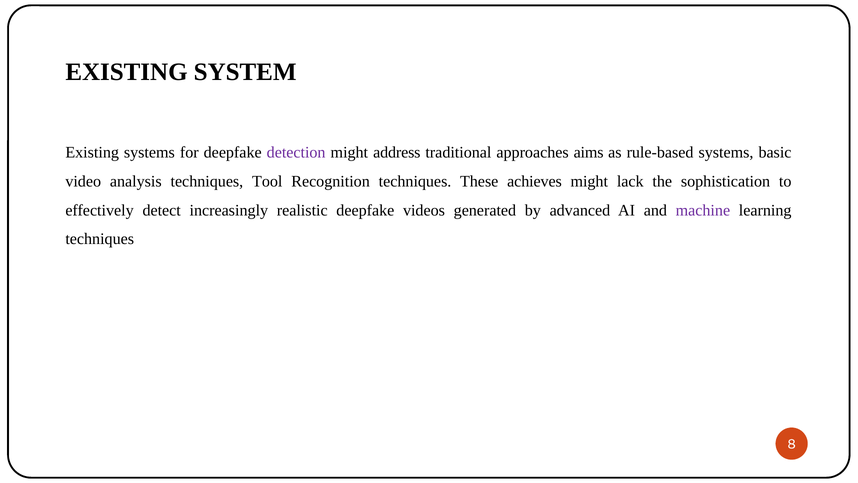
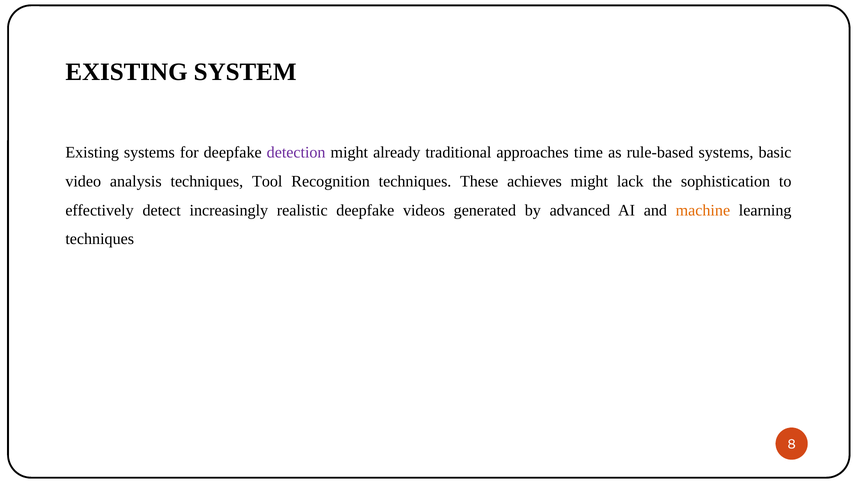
address: address -> already
aims: aims -> time
machine colour: purple -> orange
